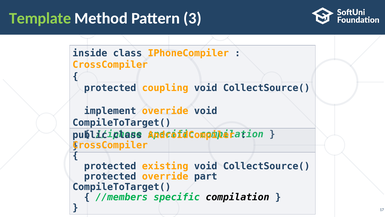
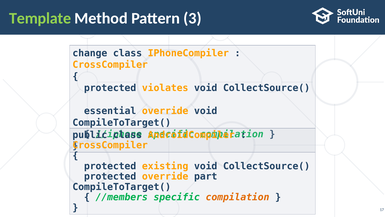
inside: inside -> change
coupling: coupling -> violates
implement: implement -> essential
compilation at (238, 197) colour: black -> orange
